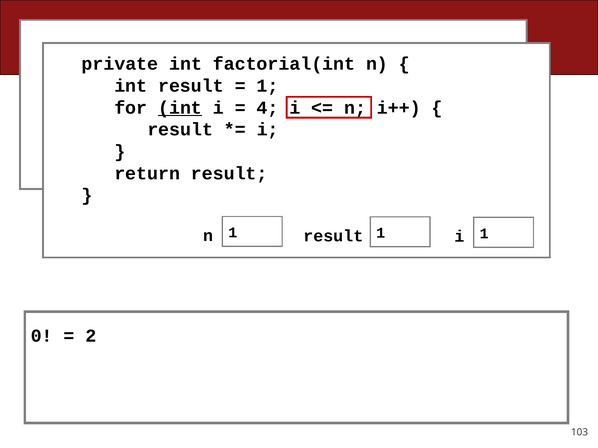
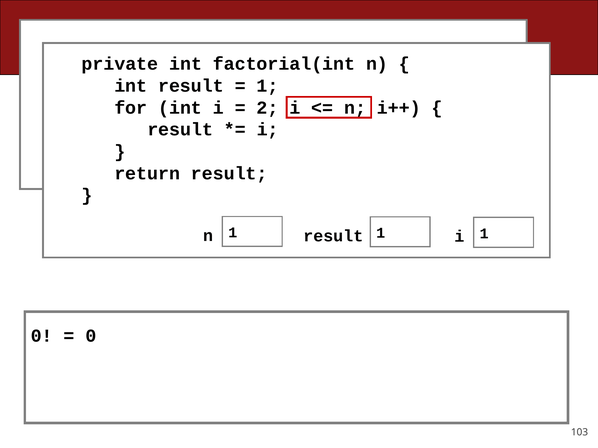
int at (180, 108) underline: present -> none
4: 4 -> 2
2 at (91, 336): 2 -> 0
